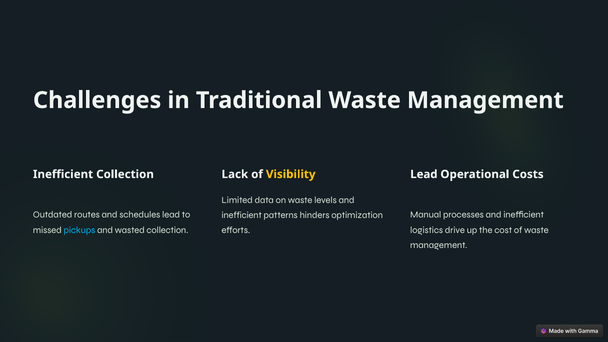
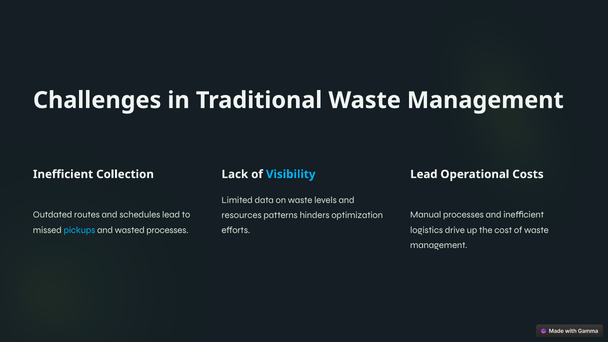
Visibility colour: yellow -> light blue
inefficient at (242, 215): inefficient -> resources
wasted collection: collection -> processes
